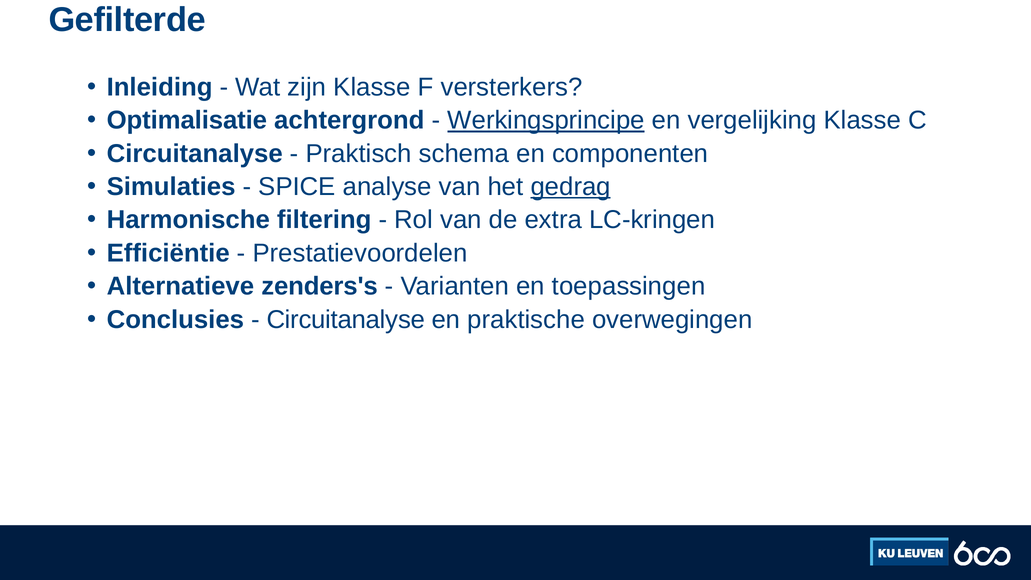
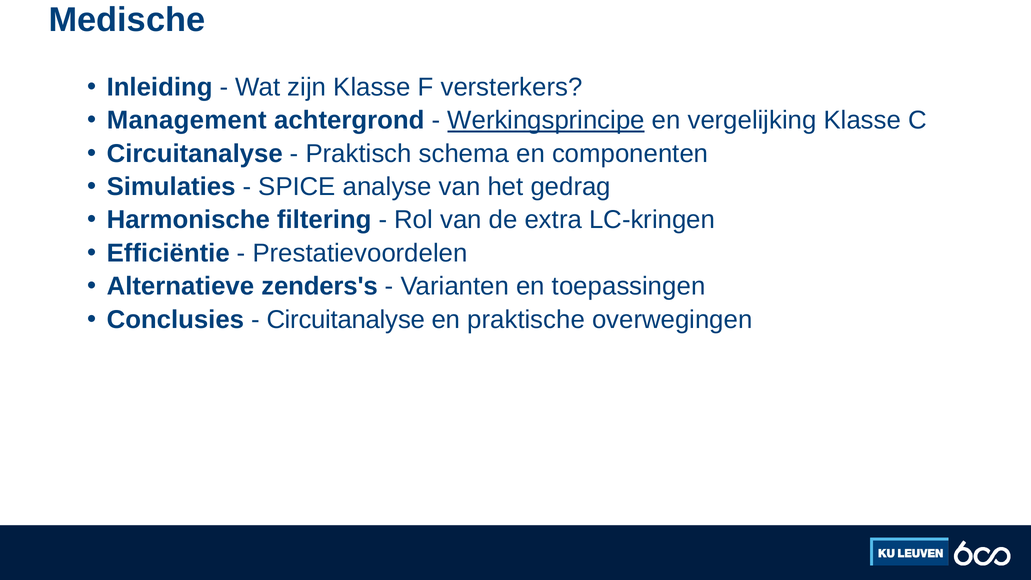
Gefilterde: Gefilterde -> Medische
Optimalisatie: Optimalisatie -> Management
gedrag underline: present -> none
